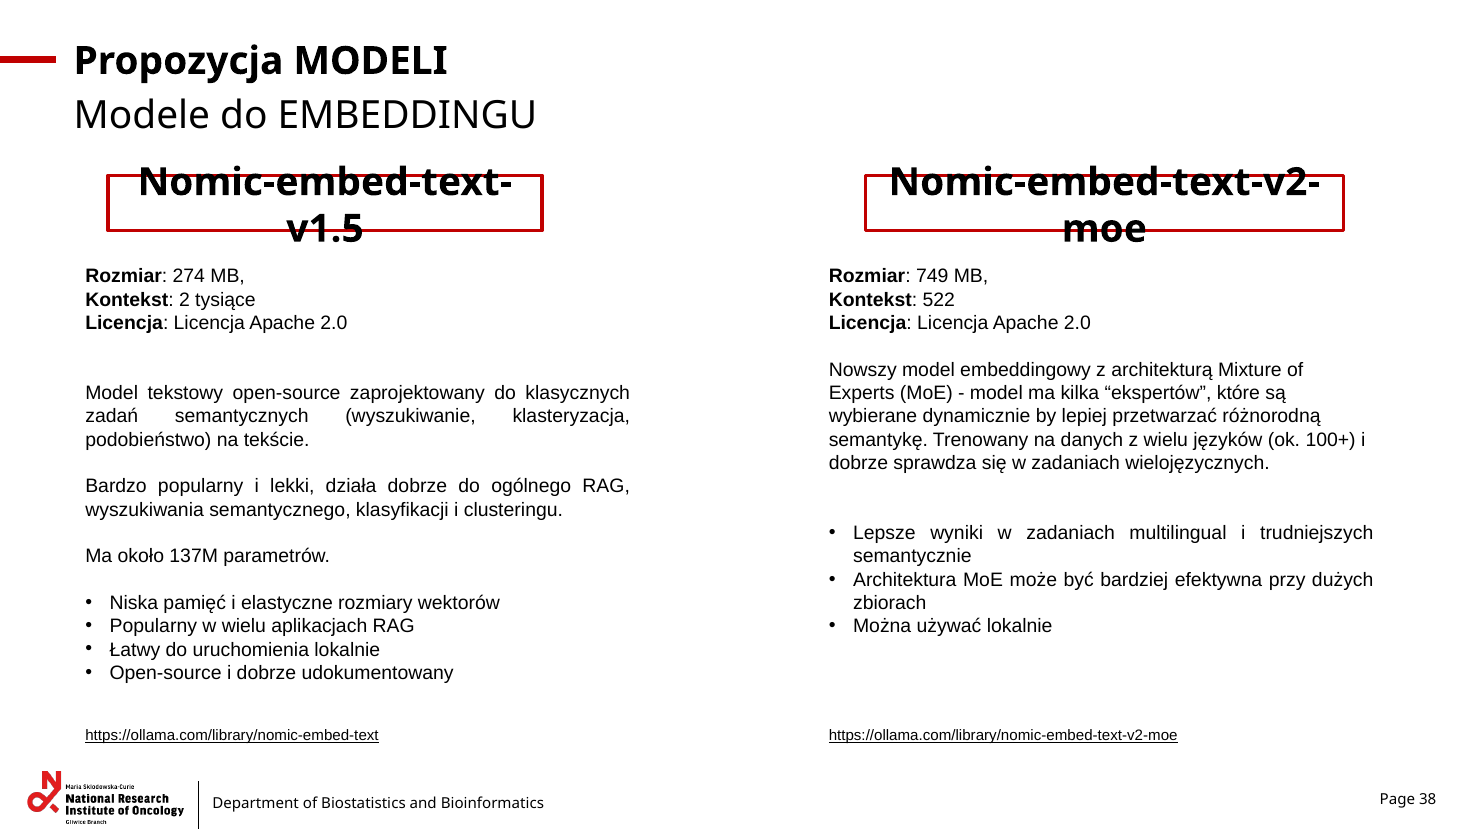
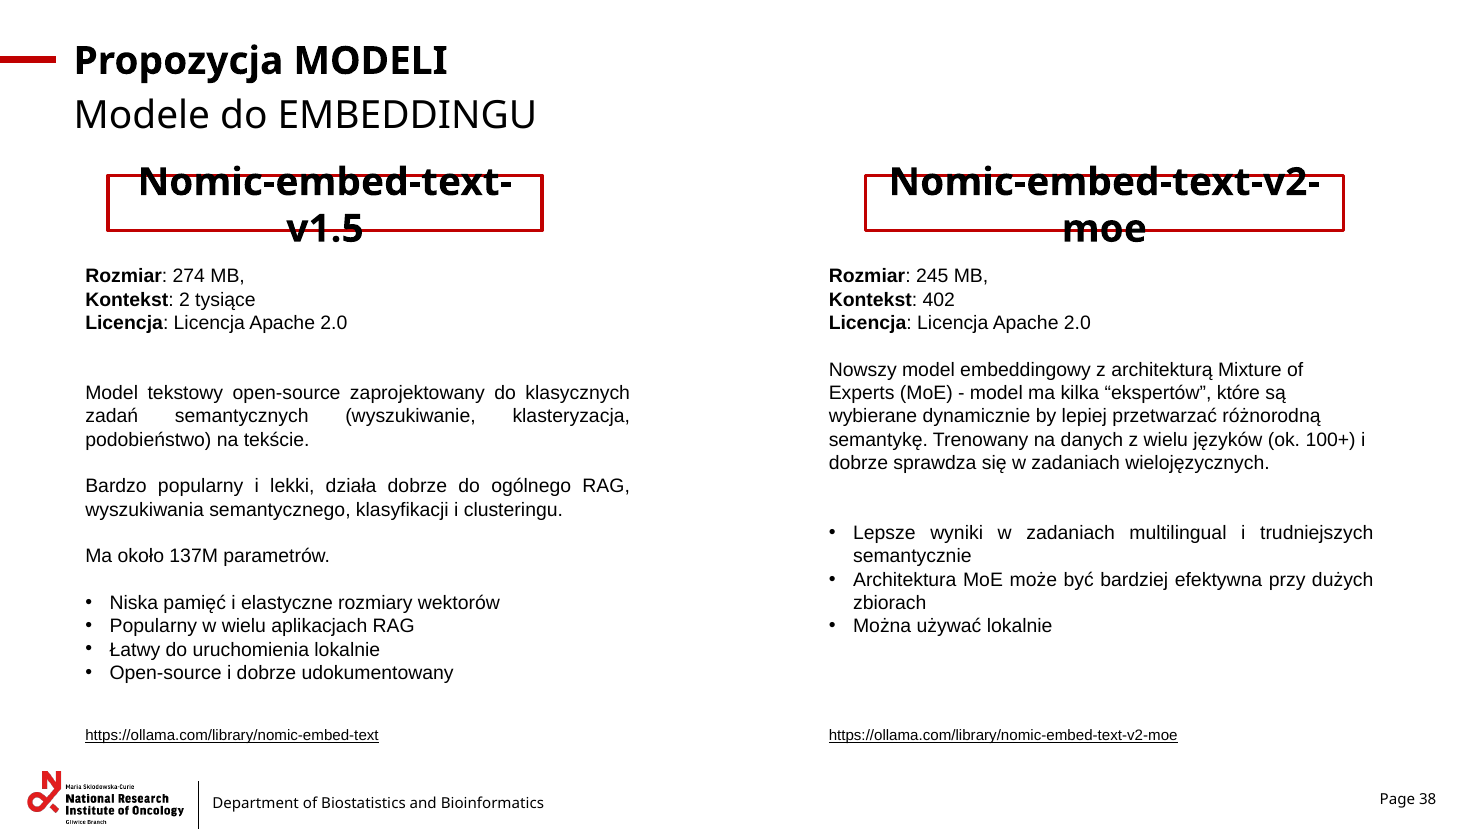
749: 749 -> 245
522: 522 -> 402
